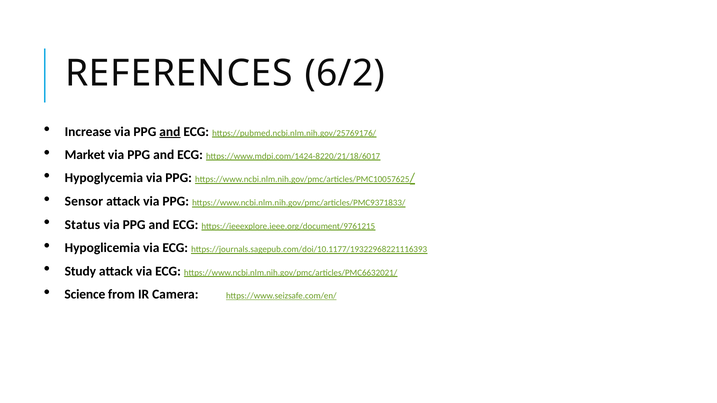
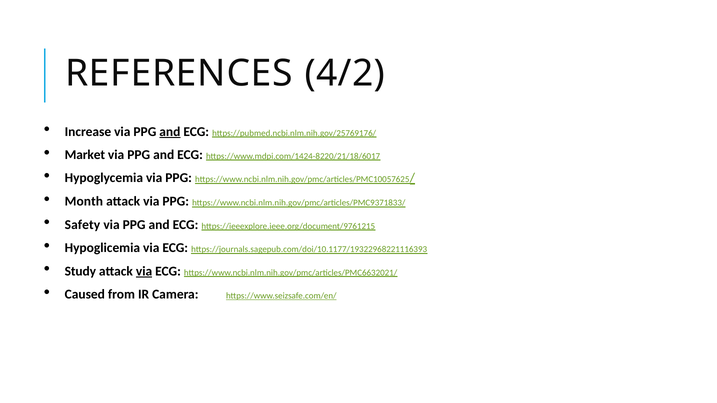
6/2: 6/2 -> 4/2
Sensor: Sensor -> Month
Status: Status -> Safety
via at (144, 271) underline: none -> present
Science: Science -> Caused
